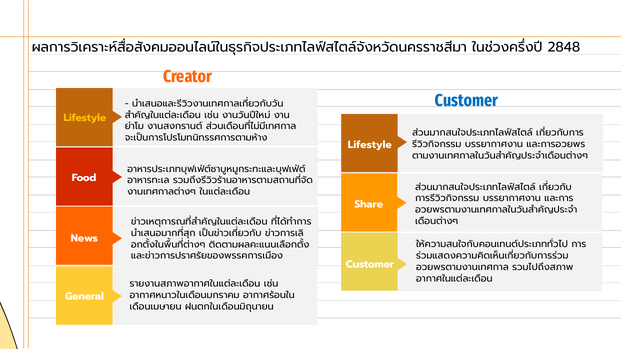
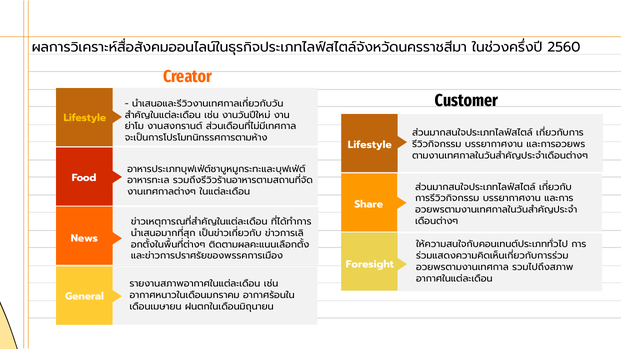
2848: 2848 -> 2560
Customer at (466, 101) colour: blue -> black
Customer at (370, 264): Customer -> Foresight
